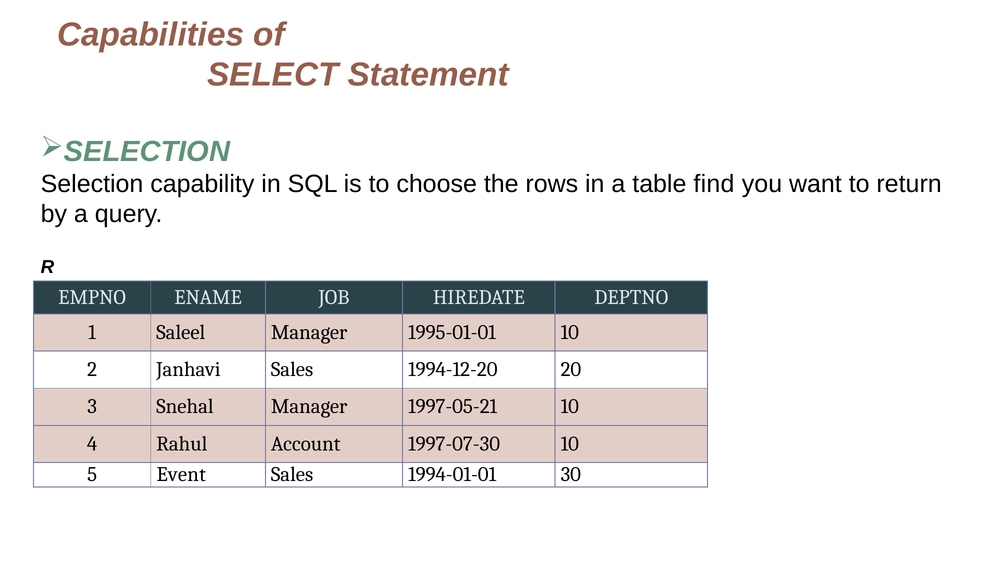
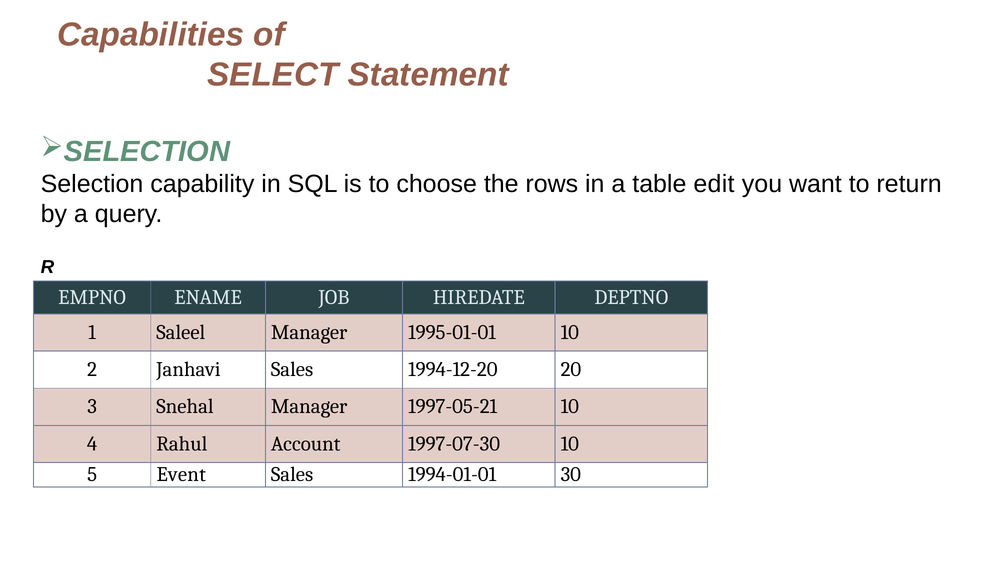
find: find -> edit
